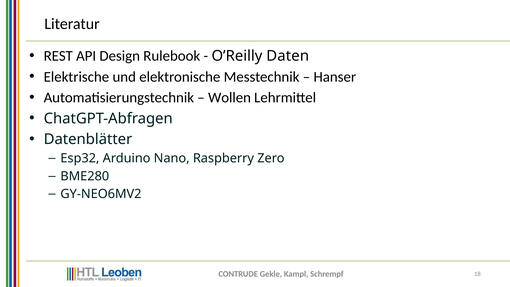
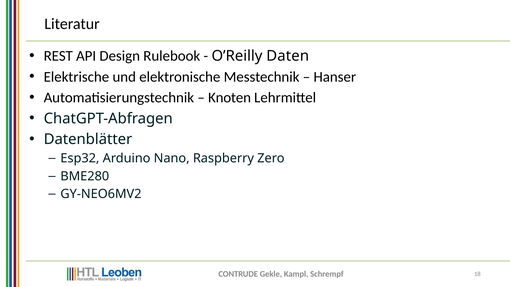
Wollen: Wollen -> Knoten
